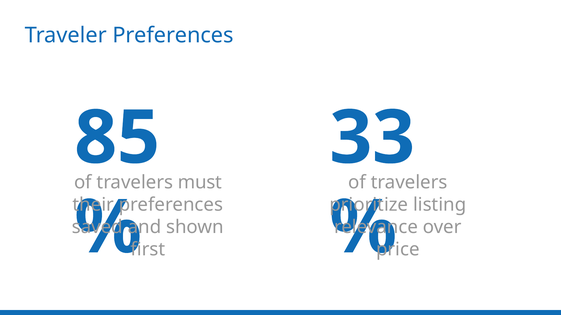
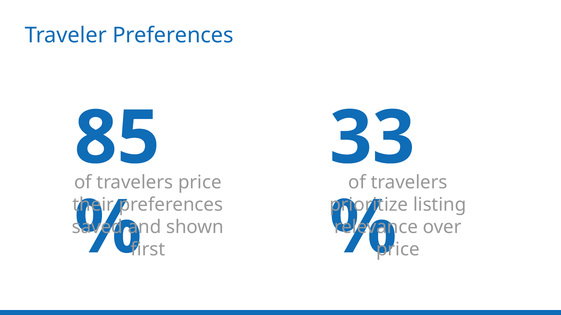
must at (200, 183): must -> price
